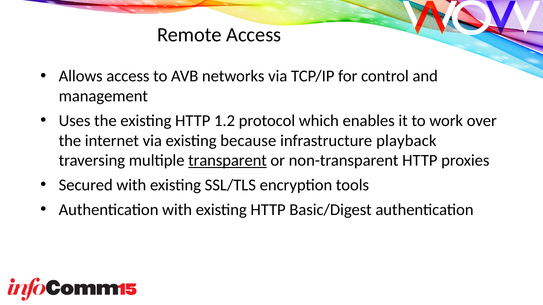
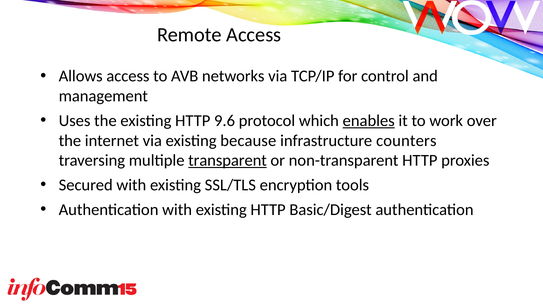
1.2: 1.2 -> 9.6
enables underline: none -> present
playback: playback -> counters
